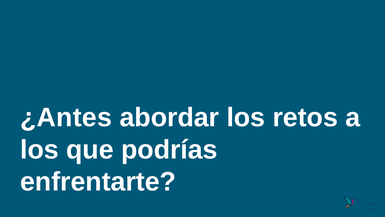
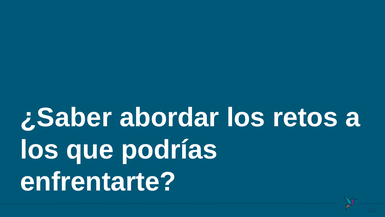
¿Antes: ¿Antes -> ¿Saber
